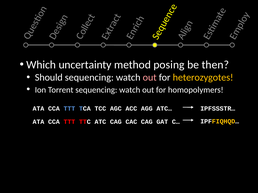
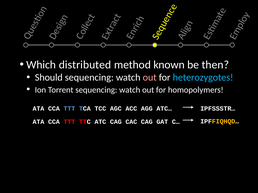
uncertainty: uncertainty -> distributed
posing: posing -> known
heterozygotes colour: yellow -> light blue
